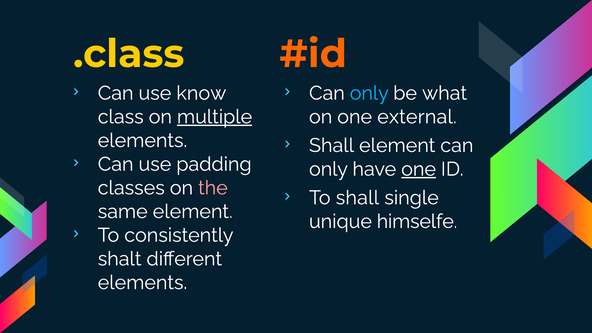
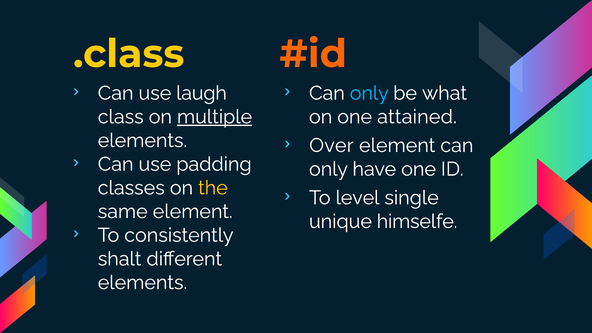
know: know -> laugh
external: external -> attained
Shall at (332, 145): Shall -> Over
one at (419, 169) underline: present -> none
the colour: pink -> yellow
To shall: shall -> level
